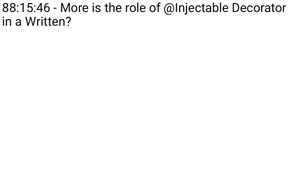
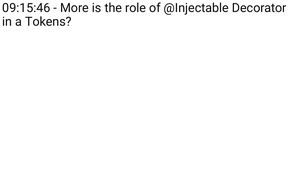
88:15:46: 88:15:46 -> 09:15:46
Written: Written -> Tokens
